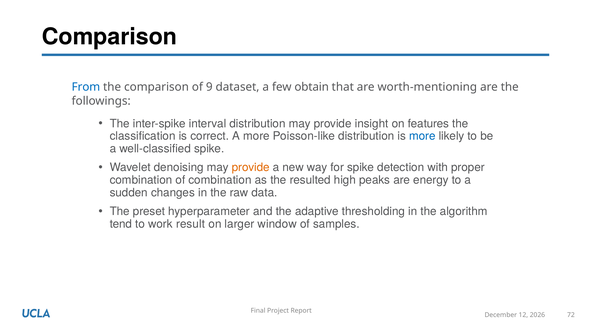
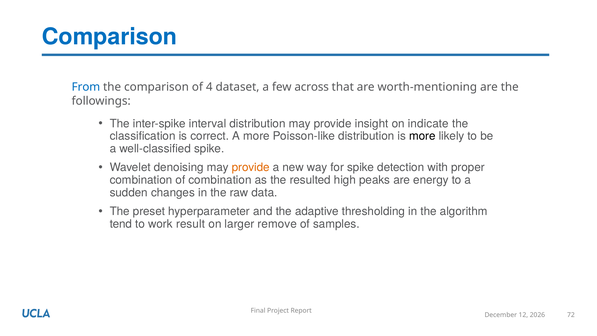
Comparison at (109, 37) colour: black -> blue
9: 9 -> 4
obtain: obtain -> across
features: features -> indicate
more at (422, 136) colour: blue -> black
window: window -> remove
